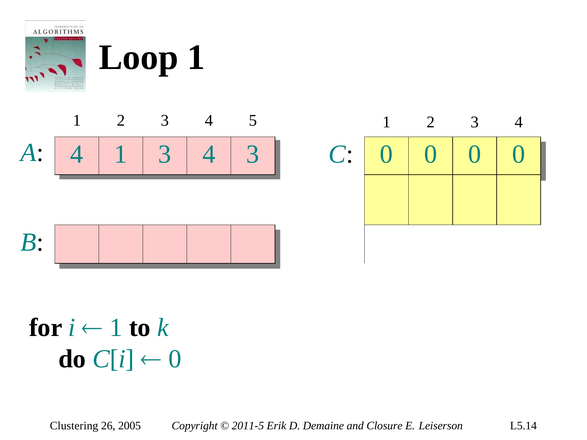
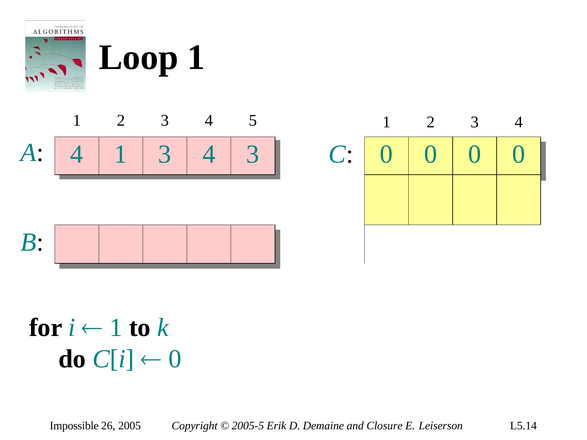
Clustering: Clustering -> Impossible
2011-5: 2011-5 -> 2005-5
